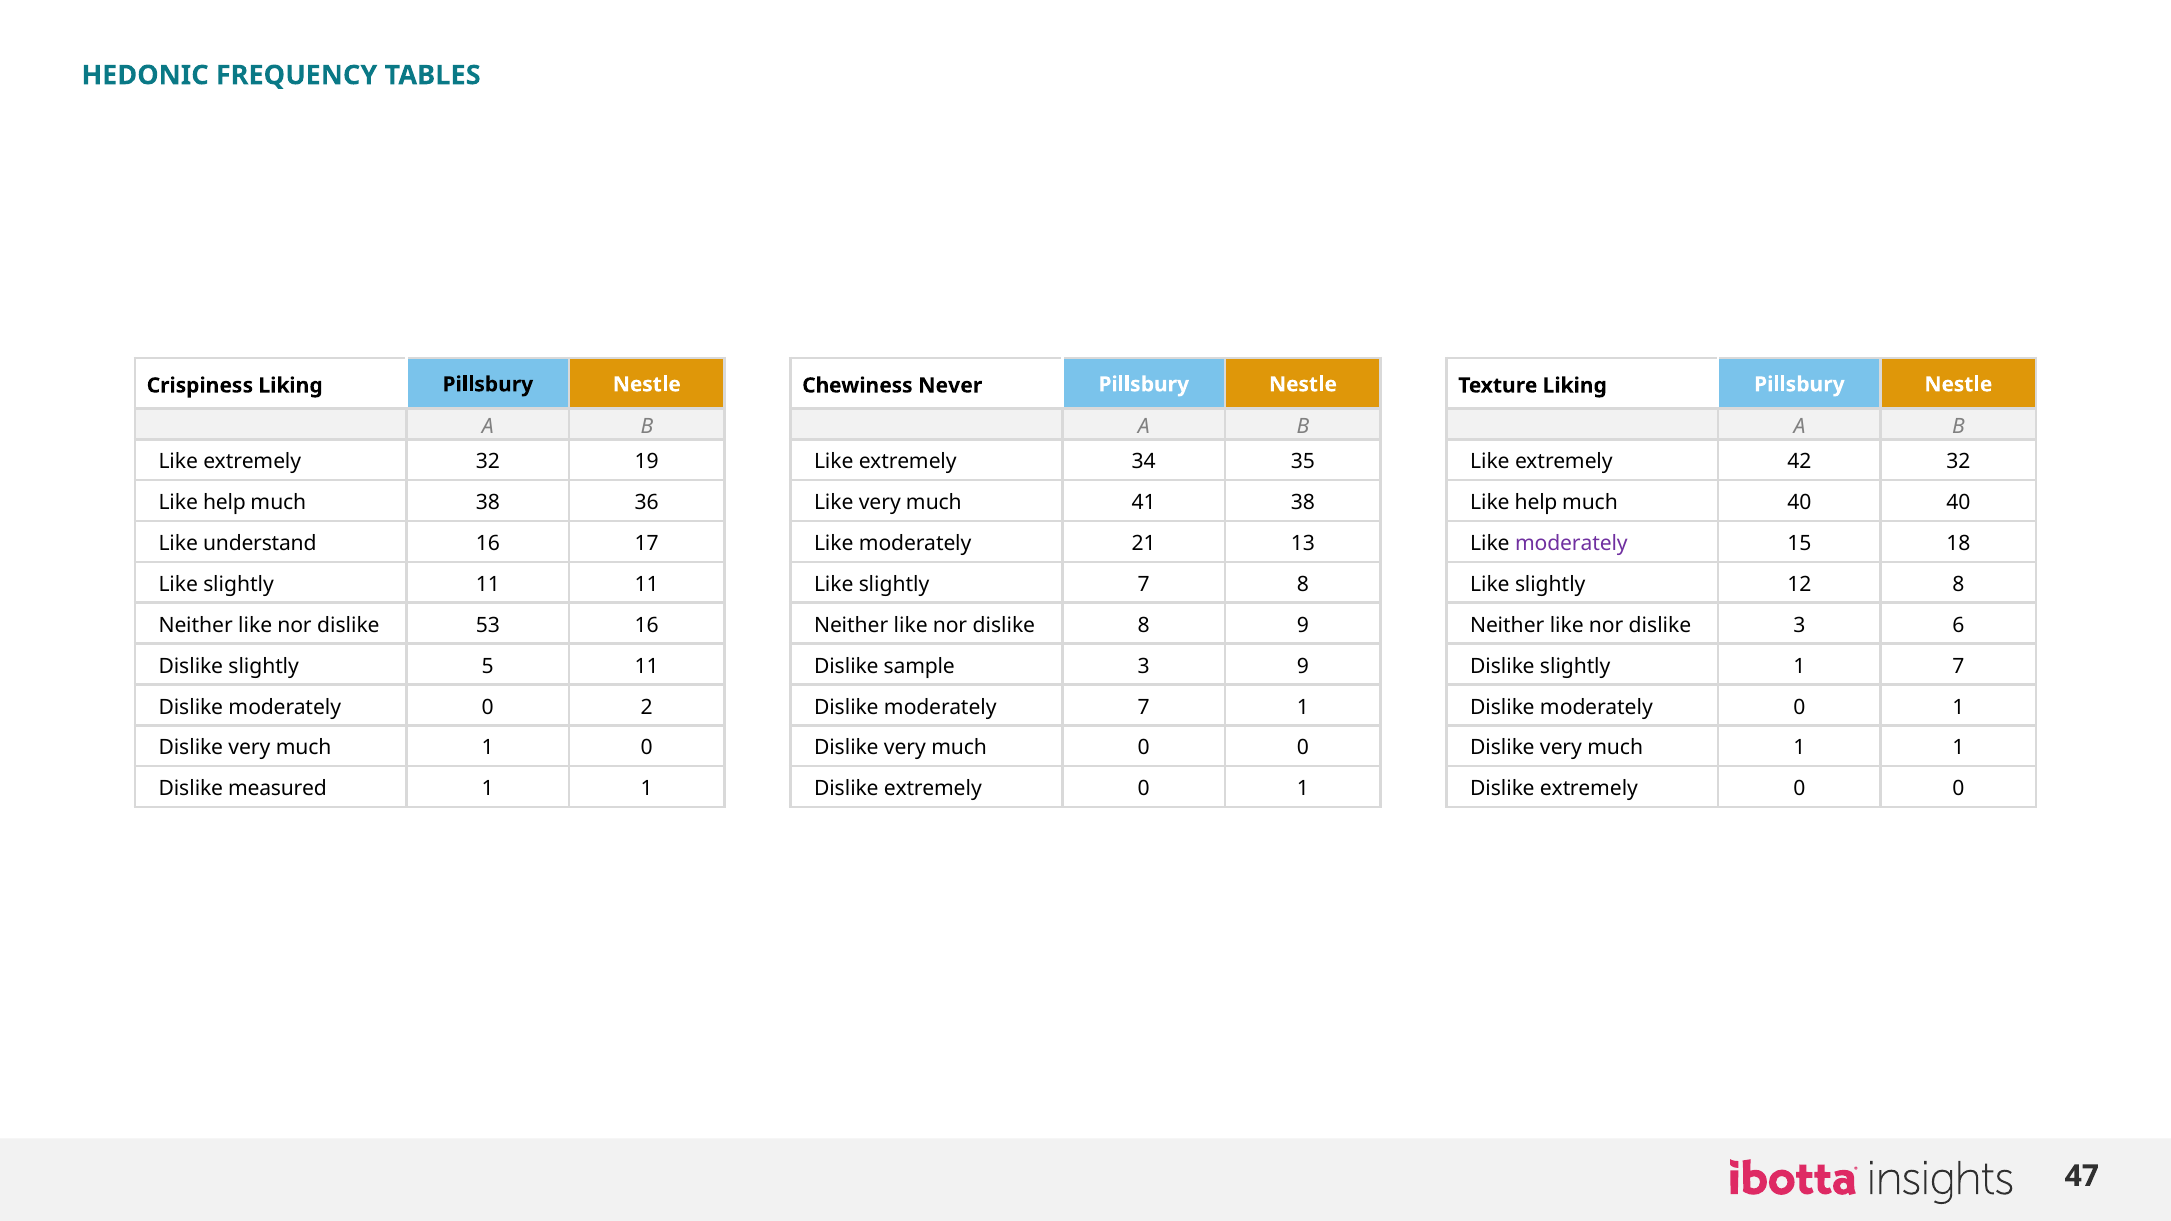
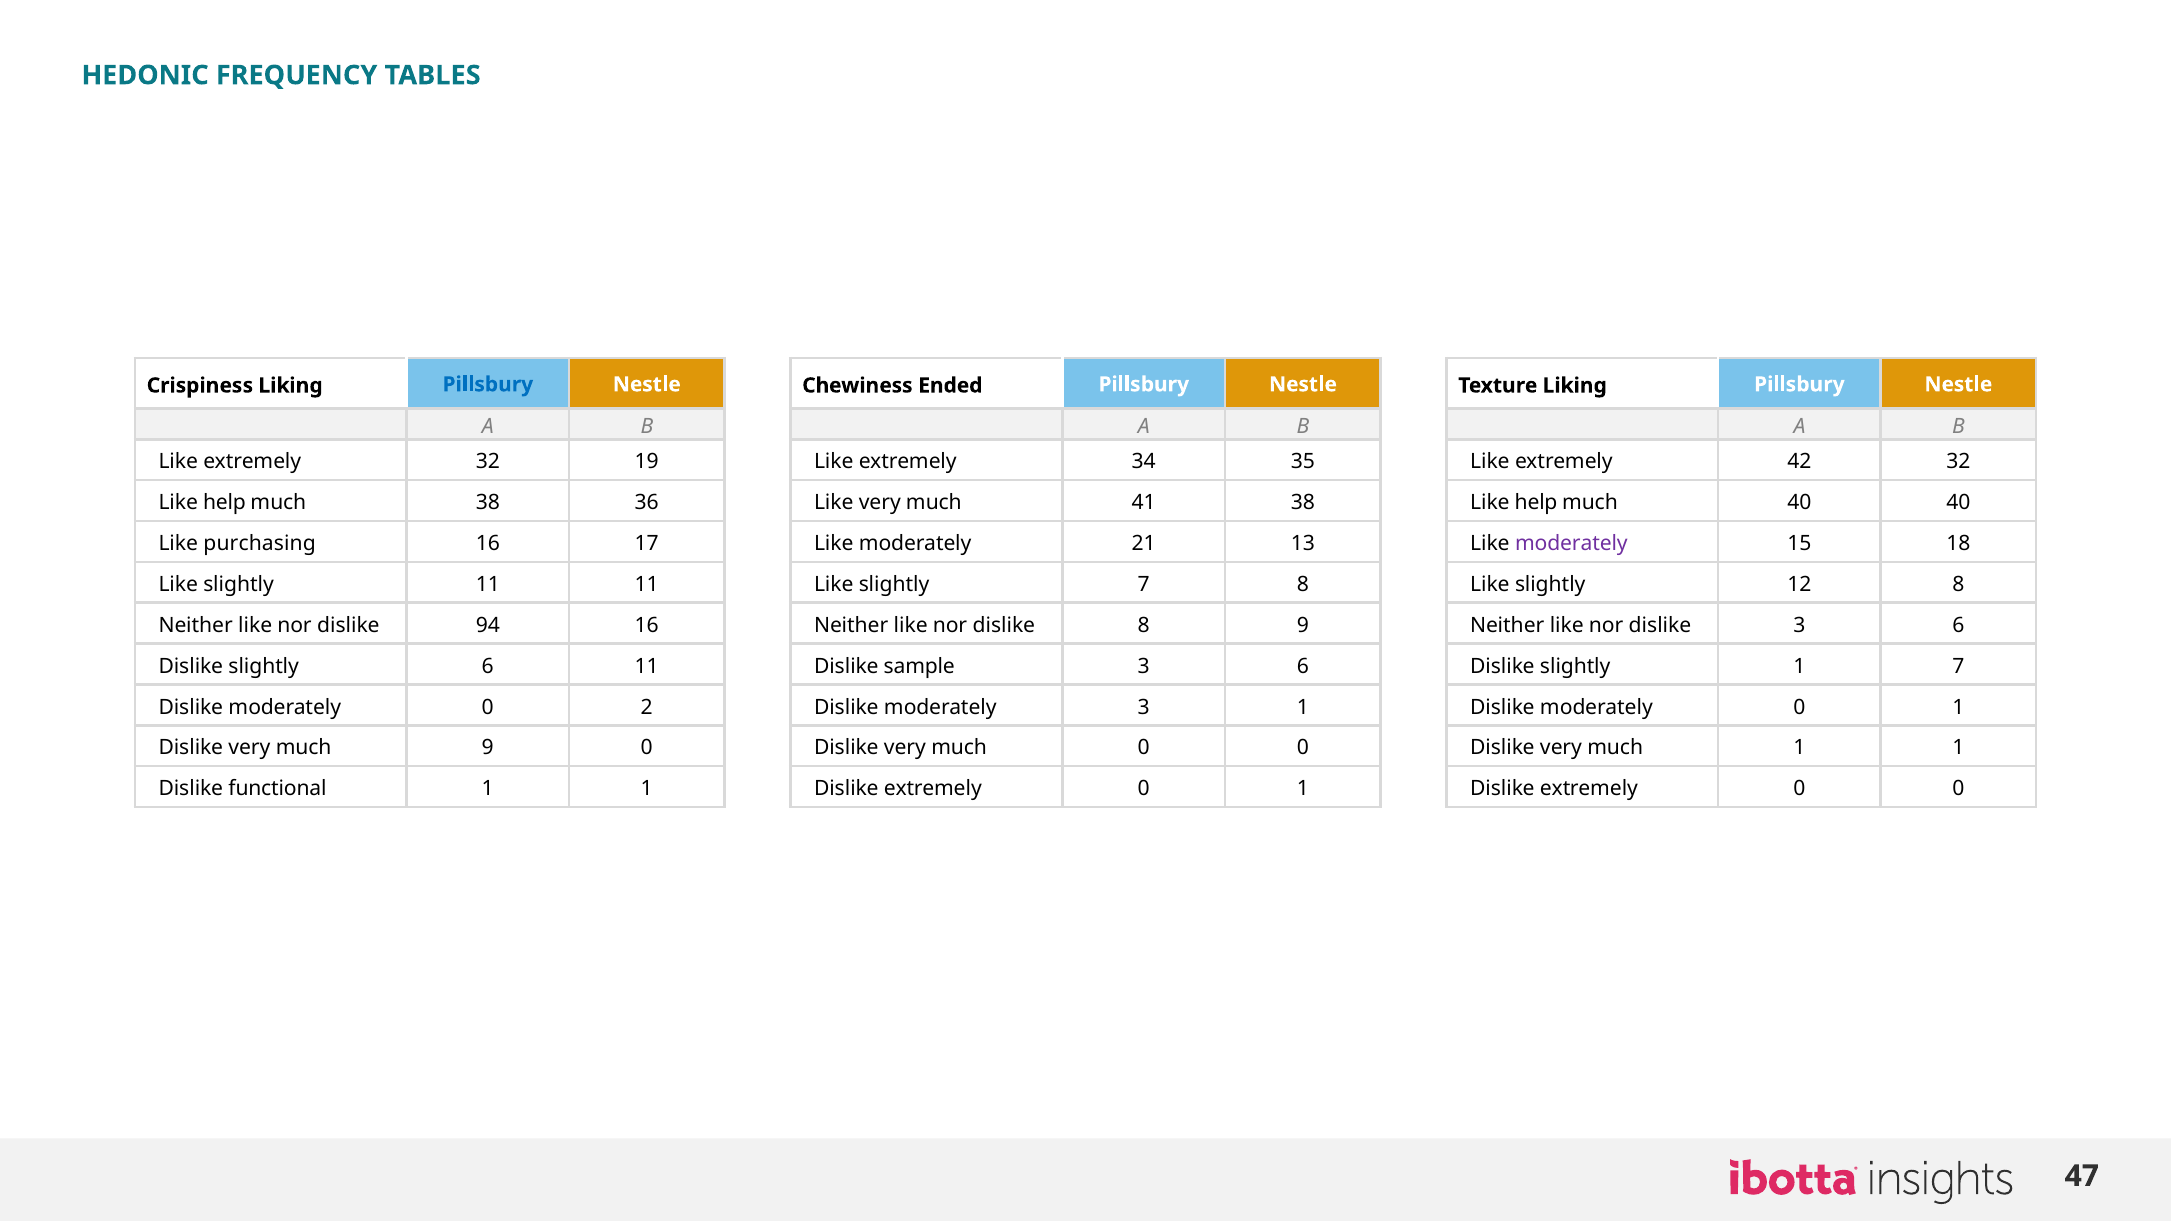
Pillsbury at (488, 384) colour: black -> blue
Never: Never -> Ended
understand: understand -> purchasing
53: 53 -> 94
slightly 5: 5 -> 6
9 at (1303, 666): 9 -> 6
moderately 7: 7 -> 3
1 at (488, 748): 1 -> 9
measured: measured -> functional
